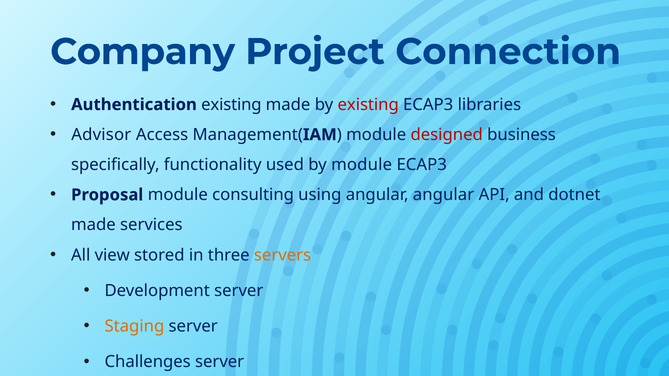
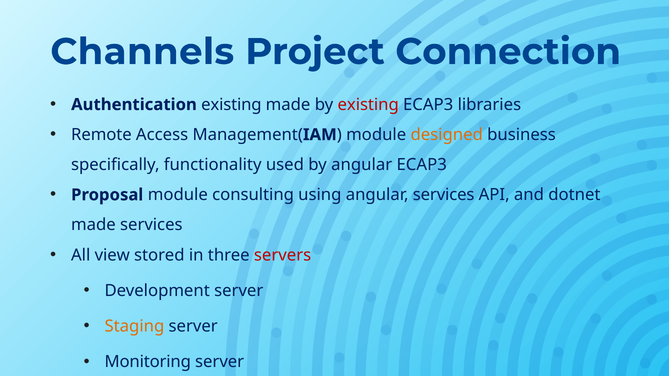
Company: Company -> Channels
Advisor: Advisor -> Remote
designed colour: red -> orange
by module: module -> angular
angular angular: angular -> services
servers colour: orange -> red
Challenges: Challenges -> Monitoring
